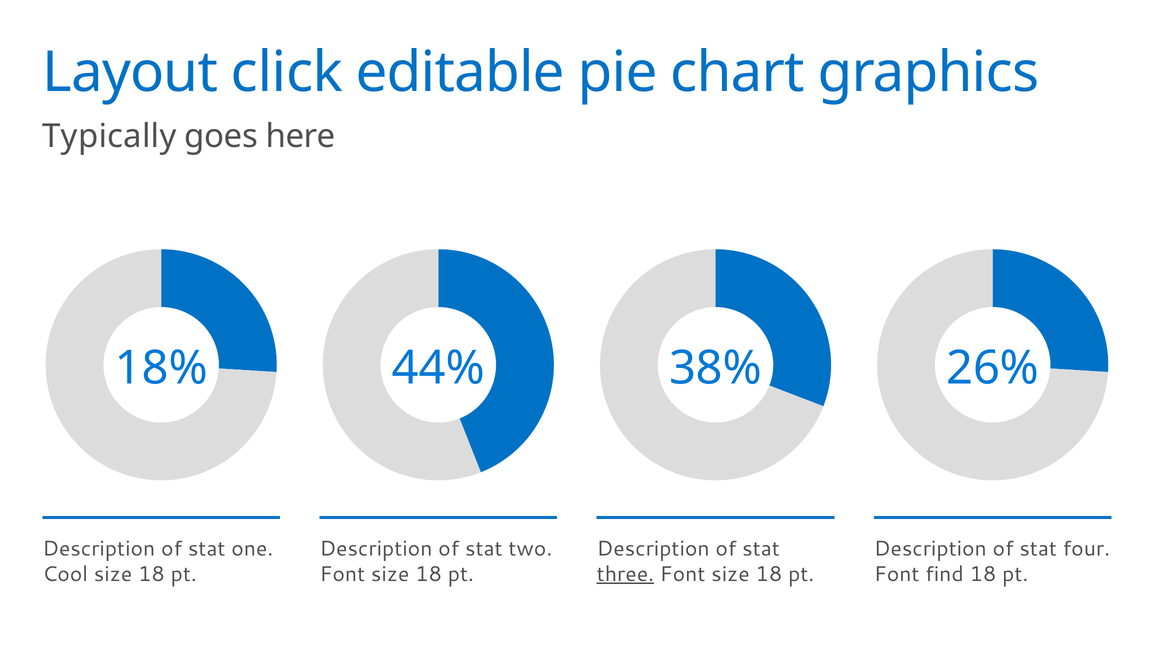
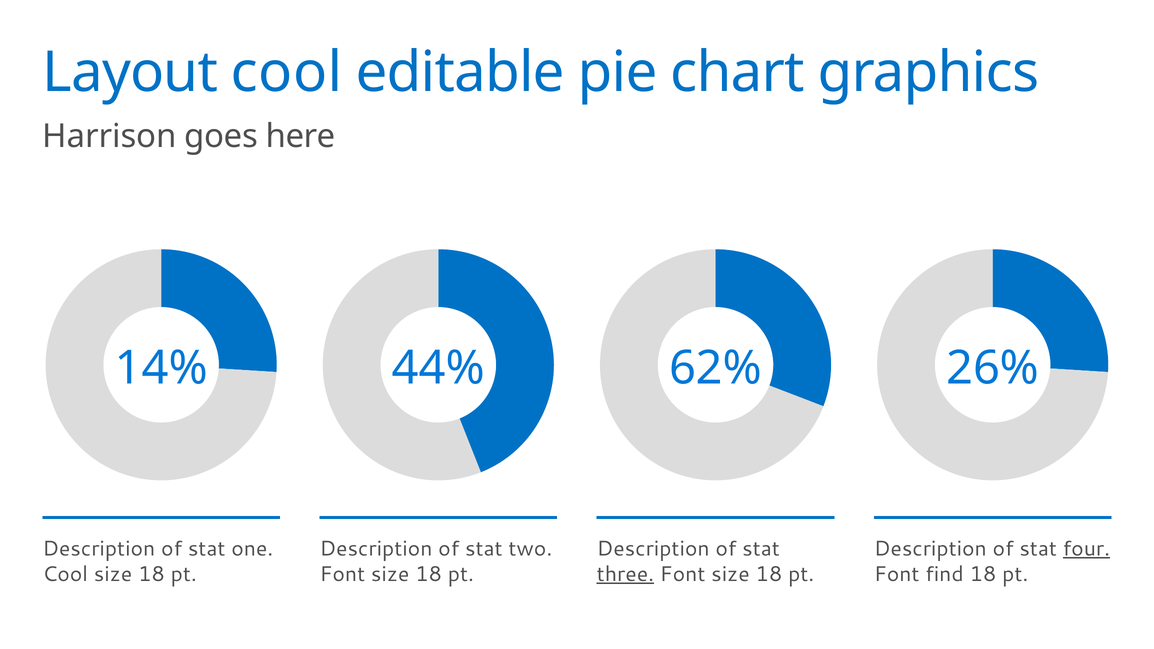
Layout click: click -> cool
Typically: Typically -> Harrison
18%: 18% -> 14%
38%: 38% -> 62%
four underline: none -> present
